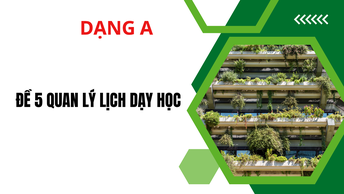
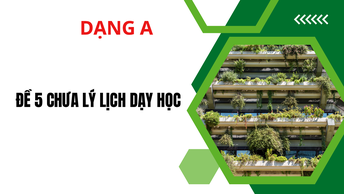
QUAN: QUAN -> CHƯA
